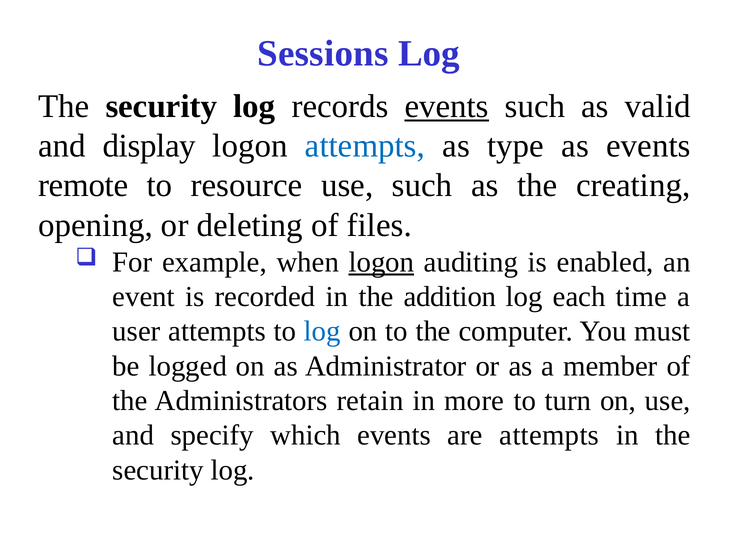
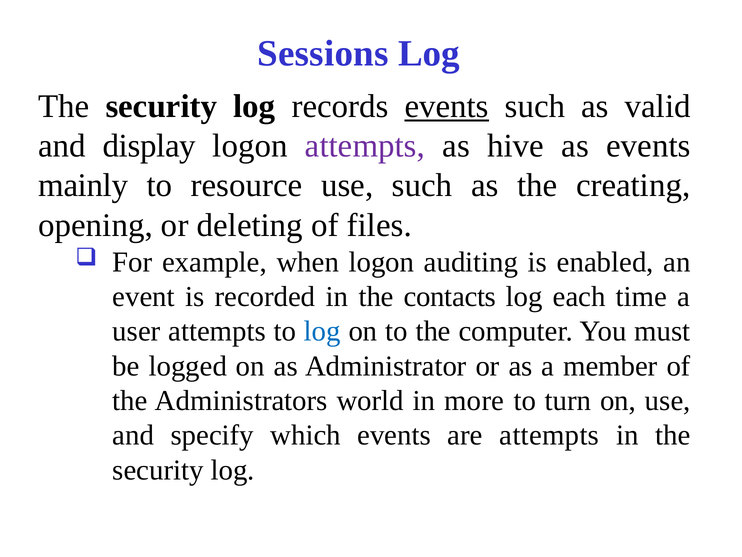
attempts at (365, 146) colour: blue -> purple
type: type -> hive
remote: remote -> mainly
logon at (381, 262) underline: present -> none
addition: addition -> contacts
retain: retain -> world
